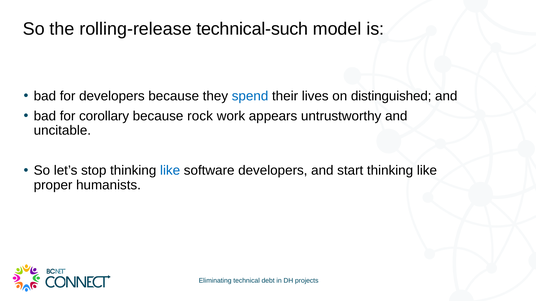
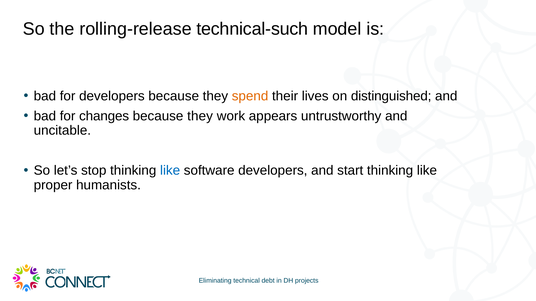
spend colour: blue -> orange
corollary: corollary -> changes
rock at (200, 116): rock -> they
